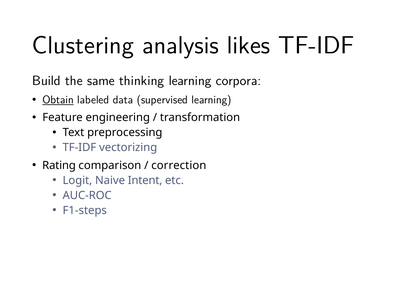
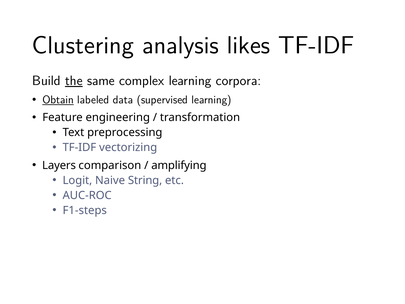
the underline: none -> present
thinking: thinking -> complex
Rating: Rating -> Layers
correction: correction -> amplifying
Intent: Intent -> String
